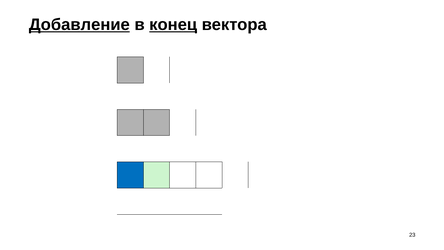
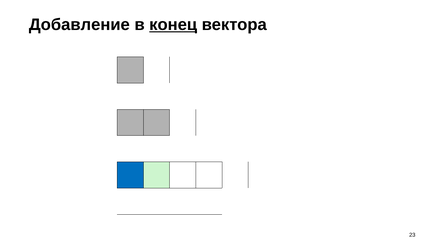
Добавление underline: present -> none
